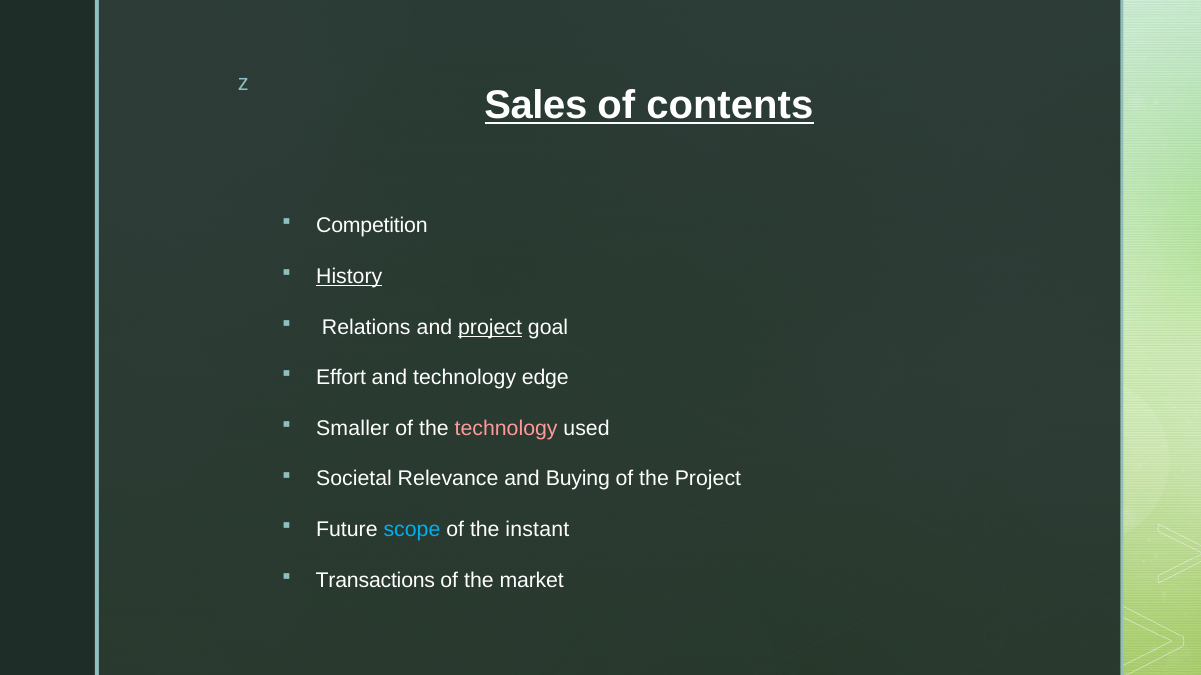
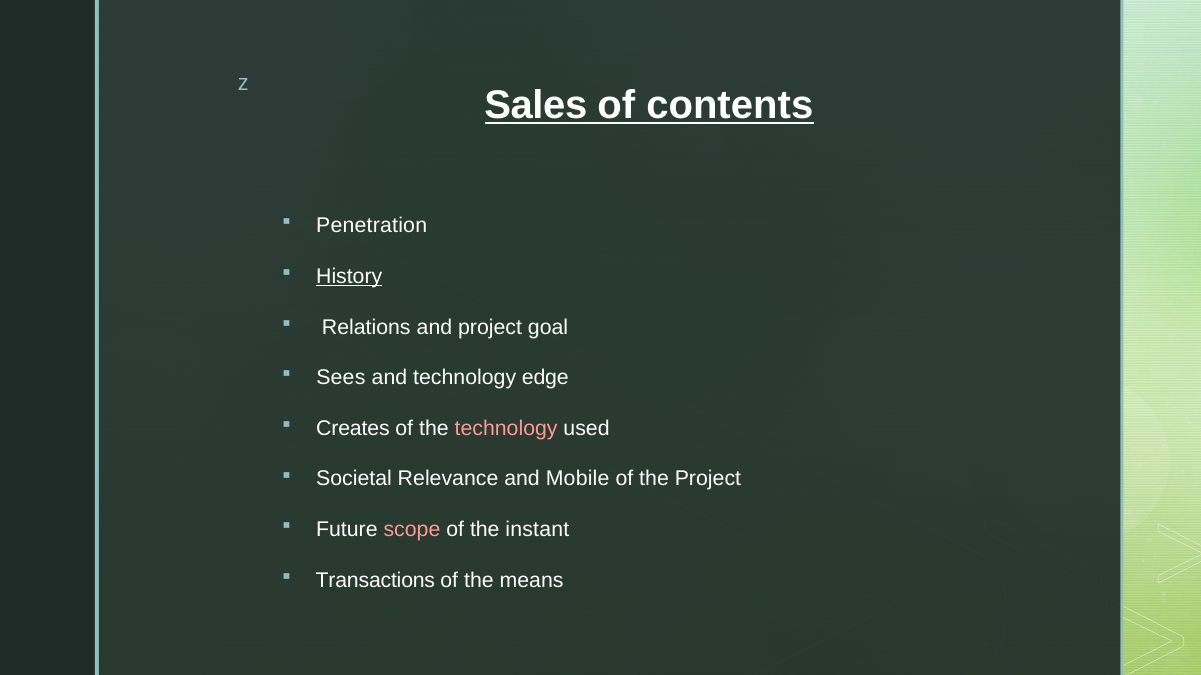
Competition: Competition -> Penetration
project at (490, 327) underline: present -> none
Effort: Effort -> Sees
Smaller: Smaller -> Creates
Buying: Buying -> Mobile
scope colour: light blue -> pink
market: market -> means
